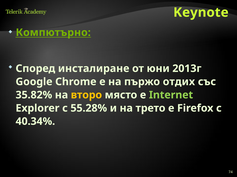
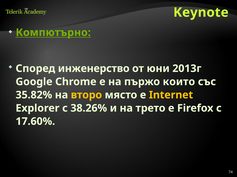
инсталиране: инсталиране -> инженерство
отдих: отдих -> които
Internet colour: light green -> yellow
55.28%: 55.28% -> 38.26%
40.34%: 40.34% -> 17.60%
